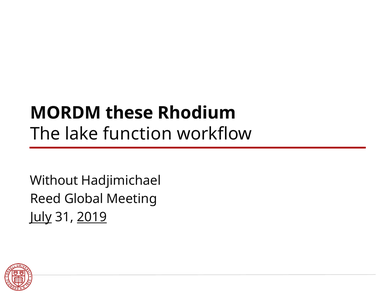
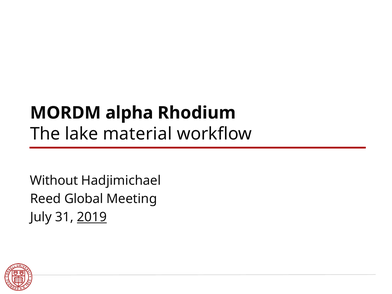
these: these -> alpha
function: function -> material
July underline: present -> none
